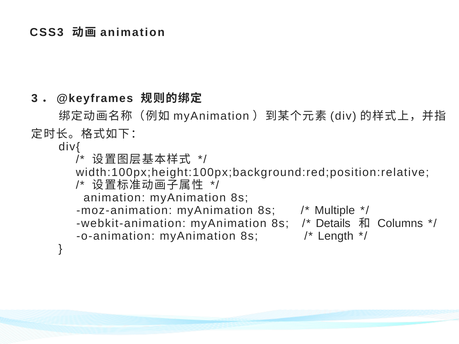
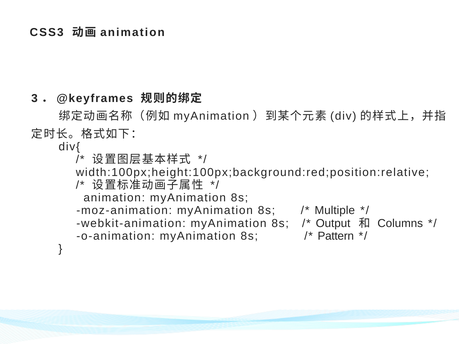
Details: Details -> Output
Length: Length -> Pattern
